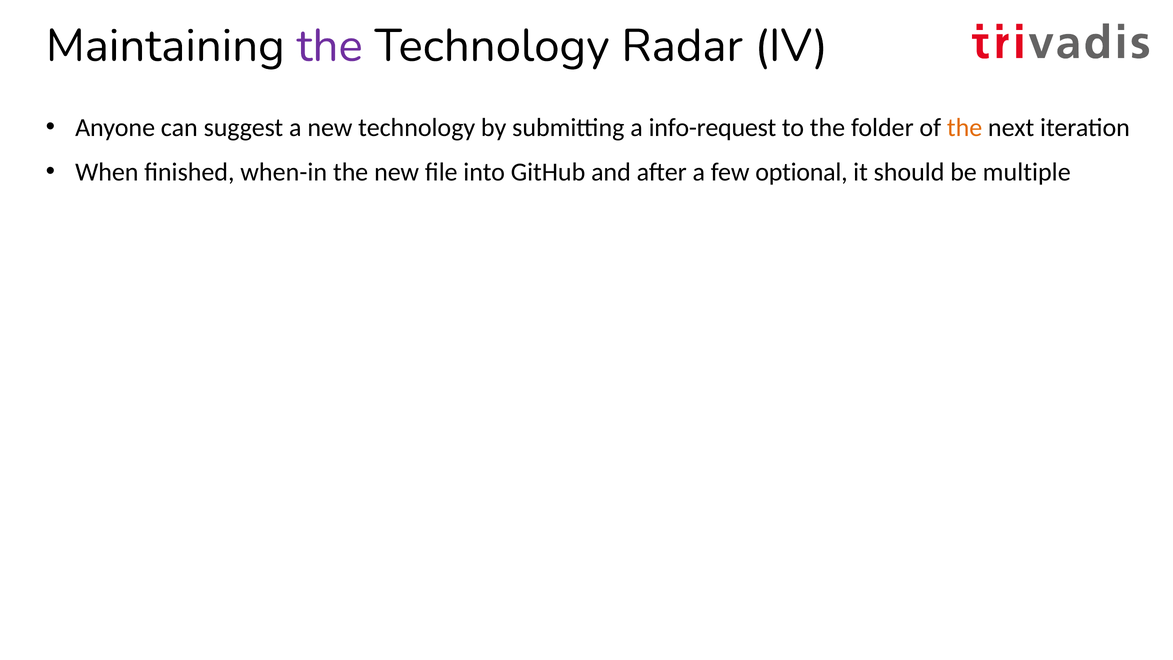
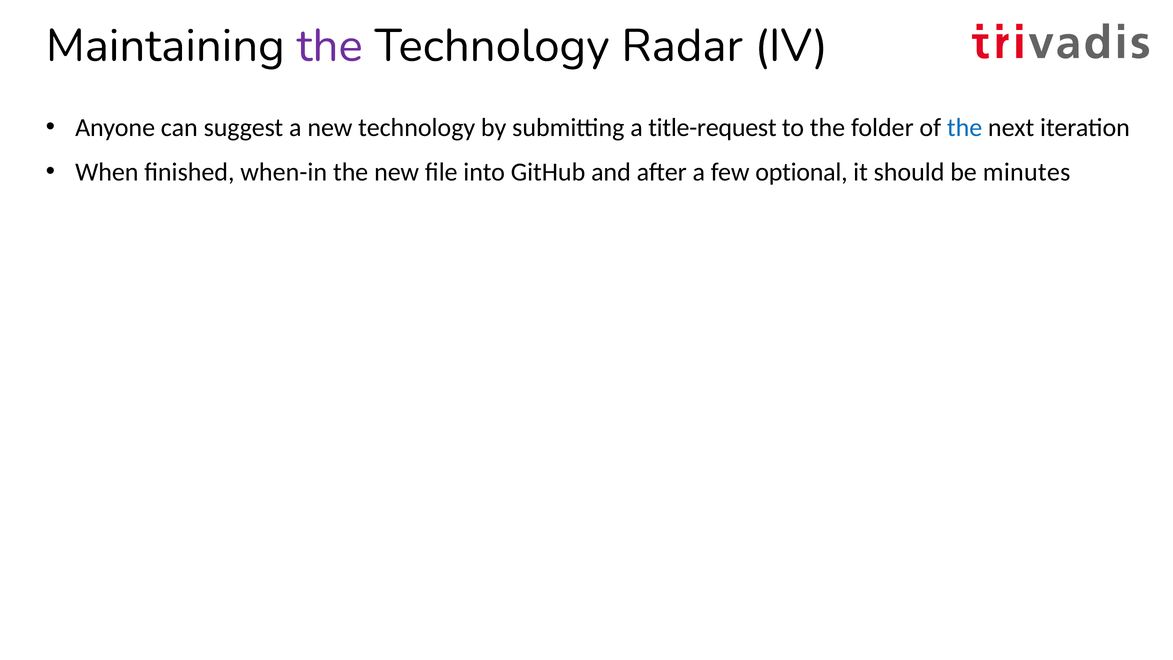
info-request: info-request -> title-request
the at (965, 127) colour: orange -> blue
multiple: multiple -> minutes
